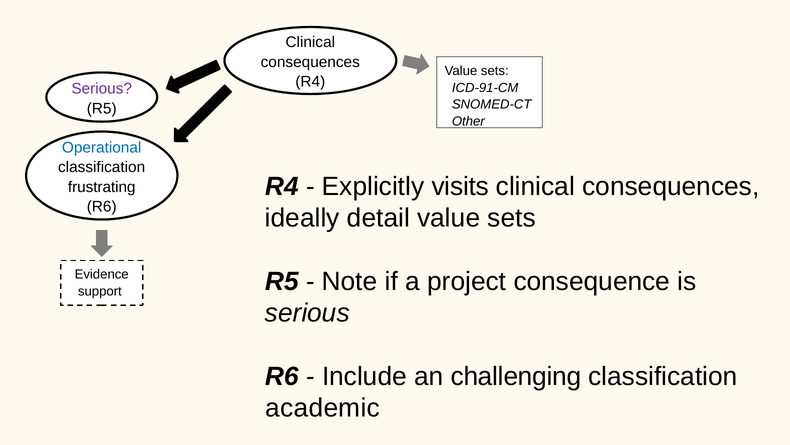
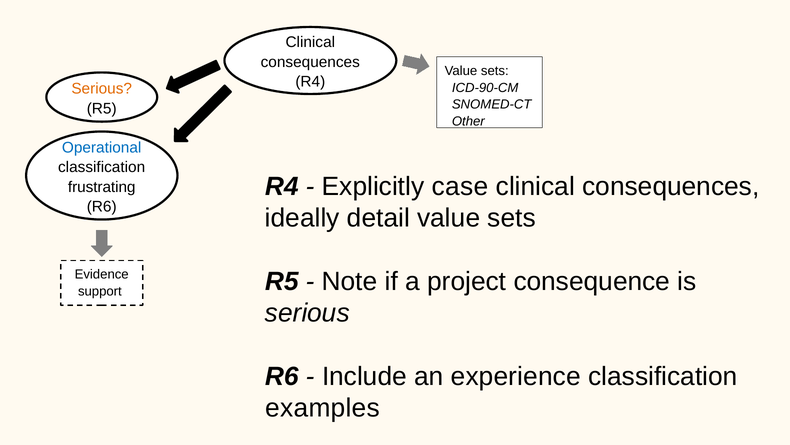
ICD-91-CM: ICD-91-CM -> ICD-90-CM
Serious at (102, 89) colour: purple -> orange
visits: visits -> case
challenging: challenging -> experience
academic: academic -> examples
